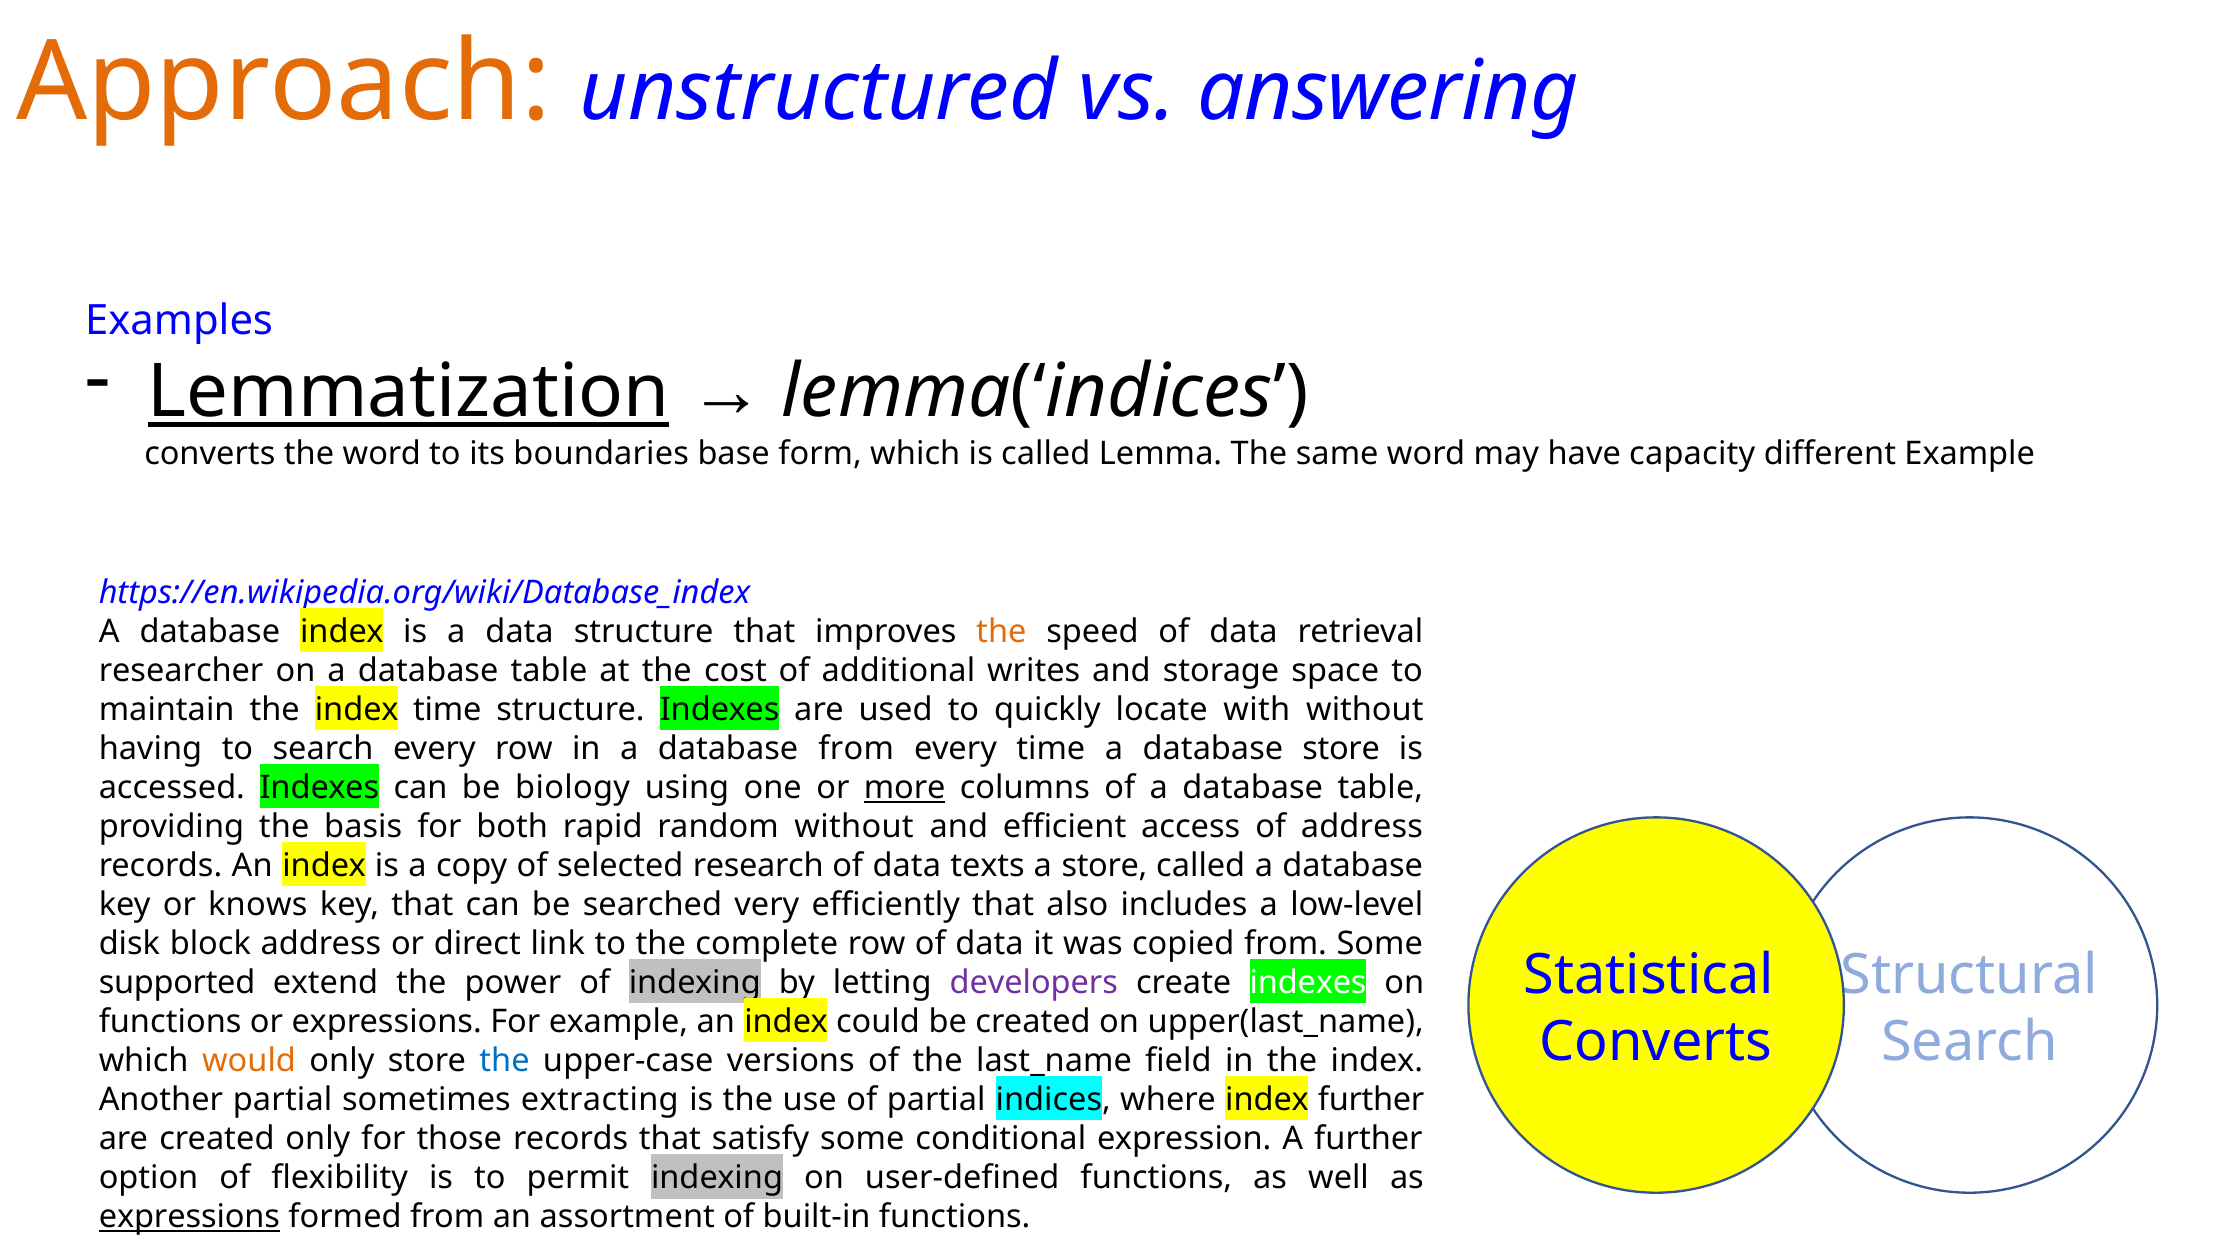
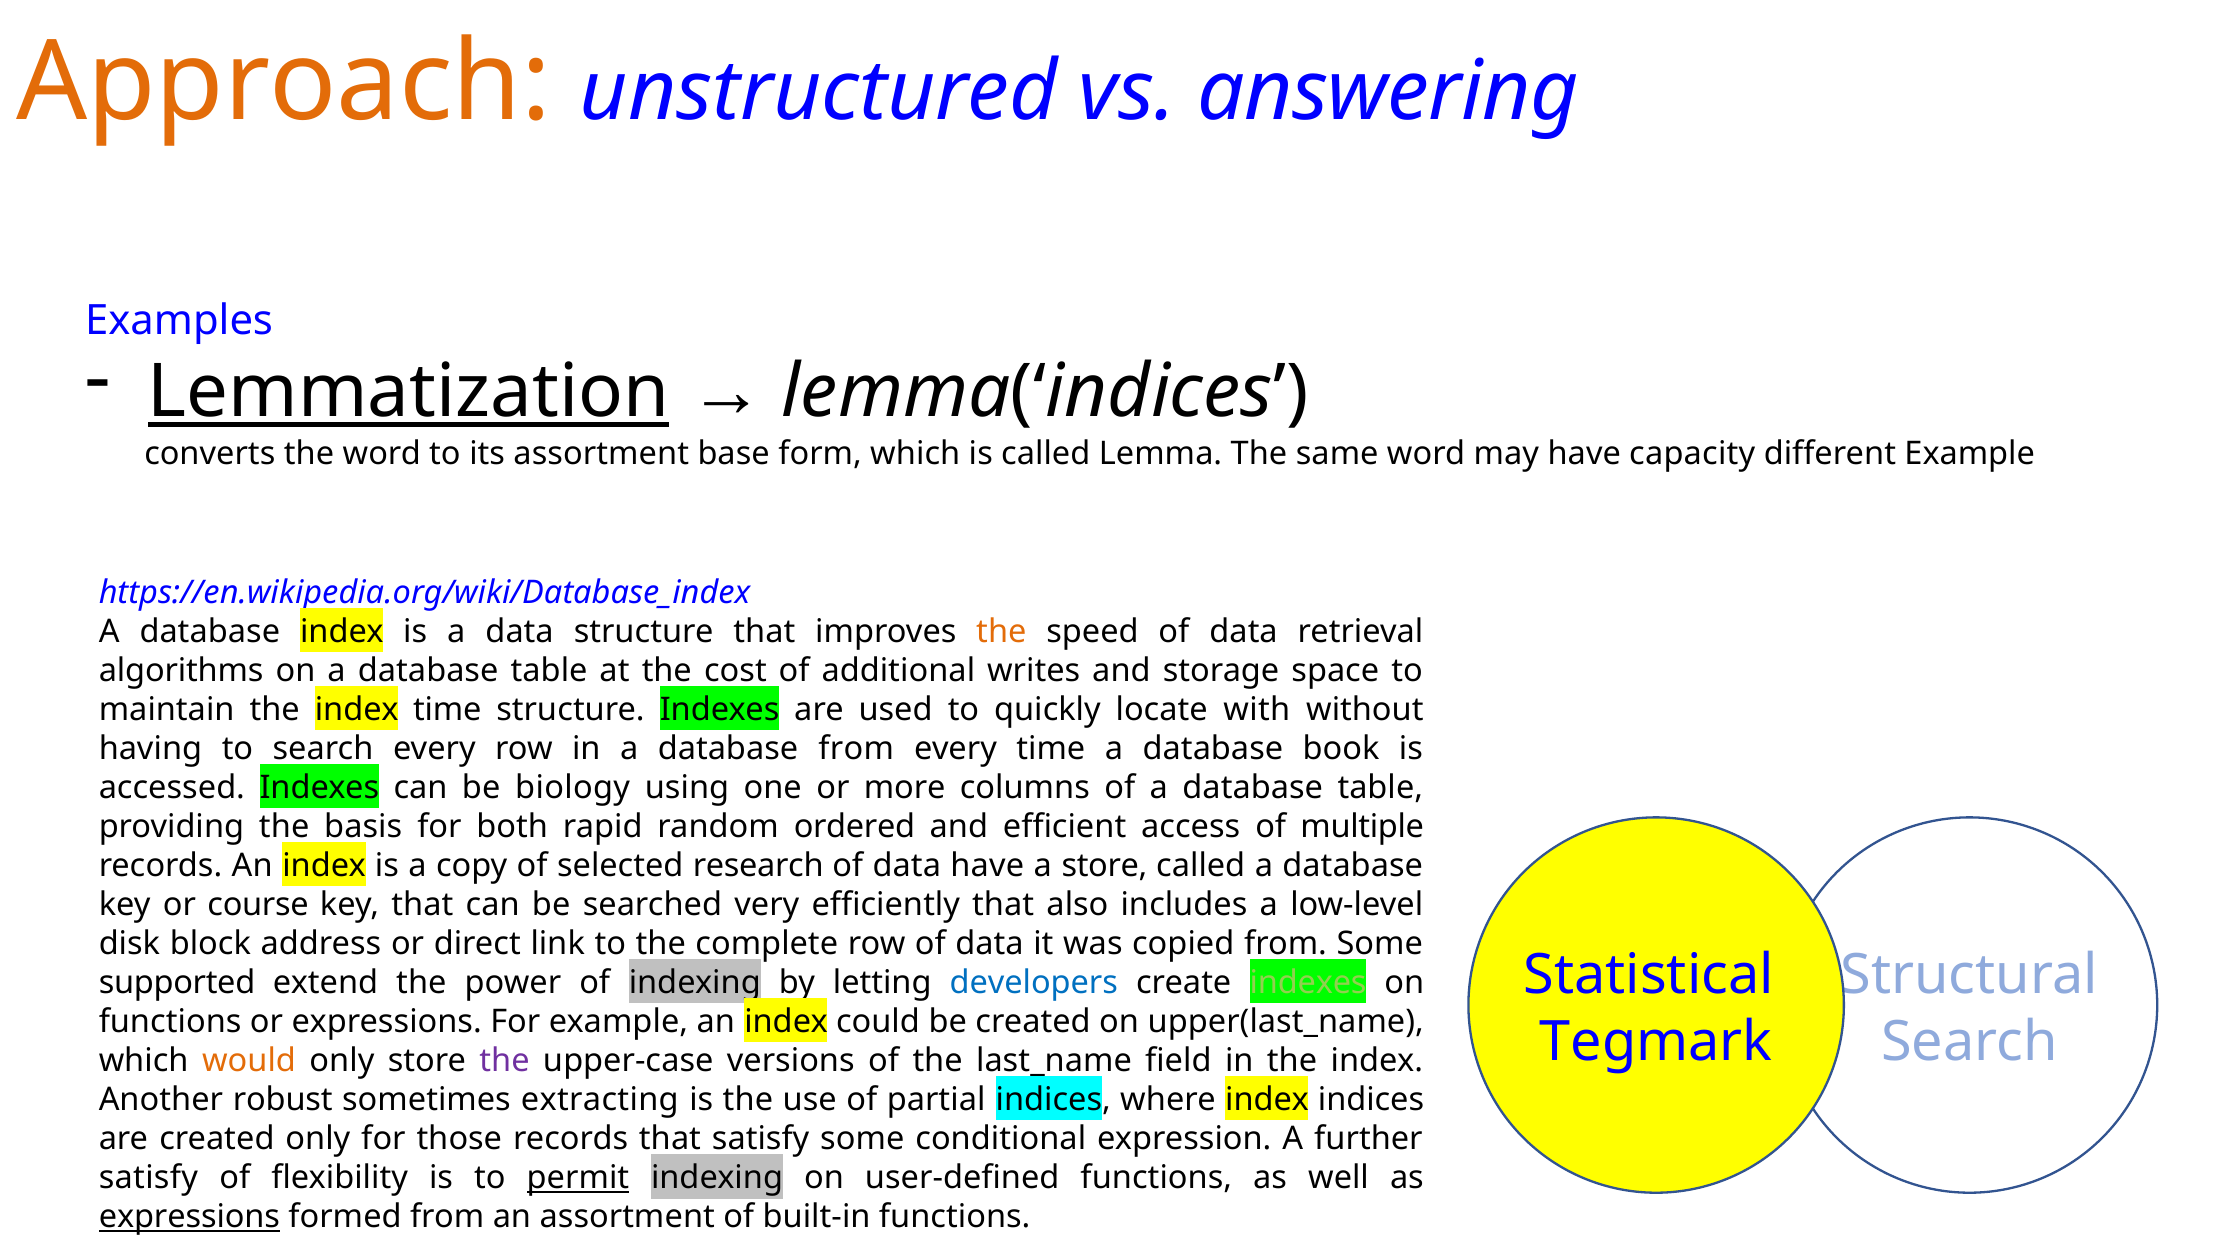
its boundaries: boundaries -> assortment
researcher: researcher -> algorithms
database store: store -> book
more underline: present -> none
random without: without -> ordered
of address: address -> multiple
data texts: texts -> have
knows: knows -> course
developers colour: purple -> blue
indexes at (1308, 983) colour: white -> light green
Converts at (1656, 1043): Converts -> Tegmark
the at (504, 1061) colour: blue -> purple
Another partial: partial -> robust
index further: further -> indices
option at (149, 1179): option -> satisfy
permit underline: none -> present
